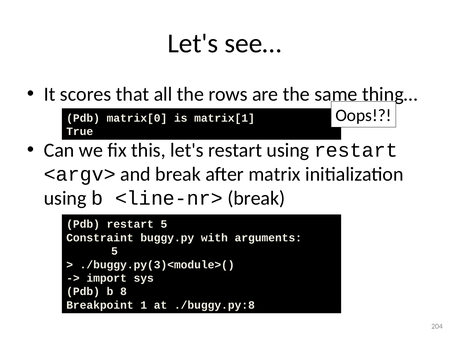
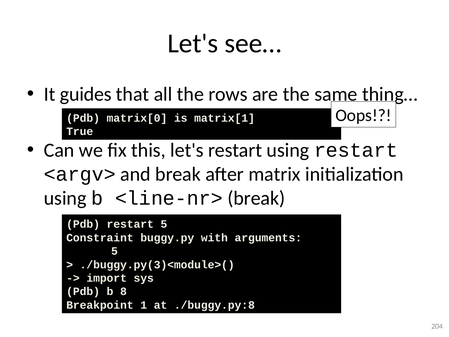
scores: scores -> guides
